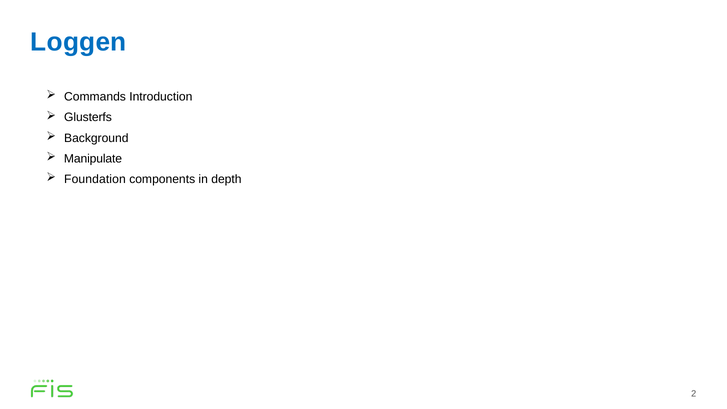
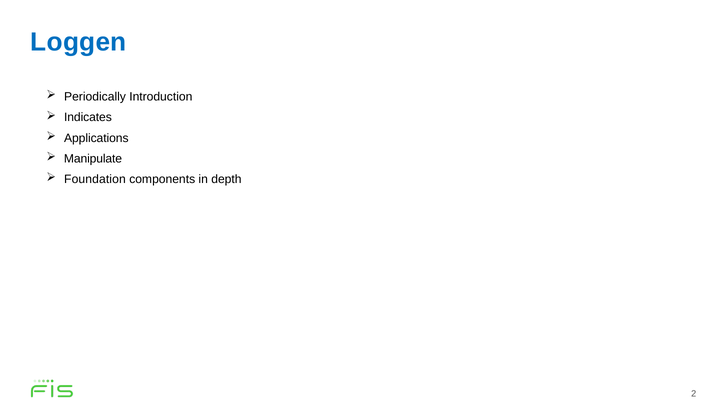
Commands: Commands -> Periodically
Glusterfs: Glusterfs -> Indicates
Background: Background -> Applications
